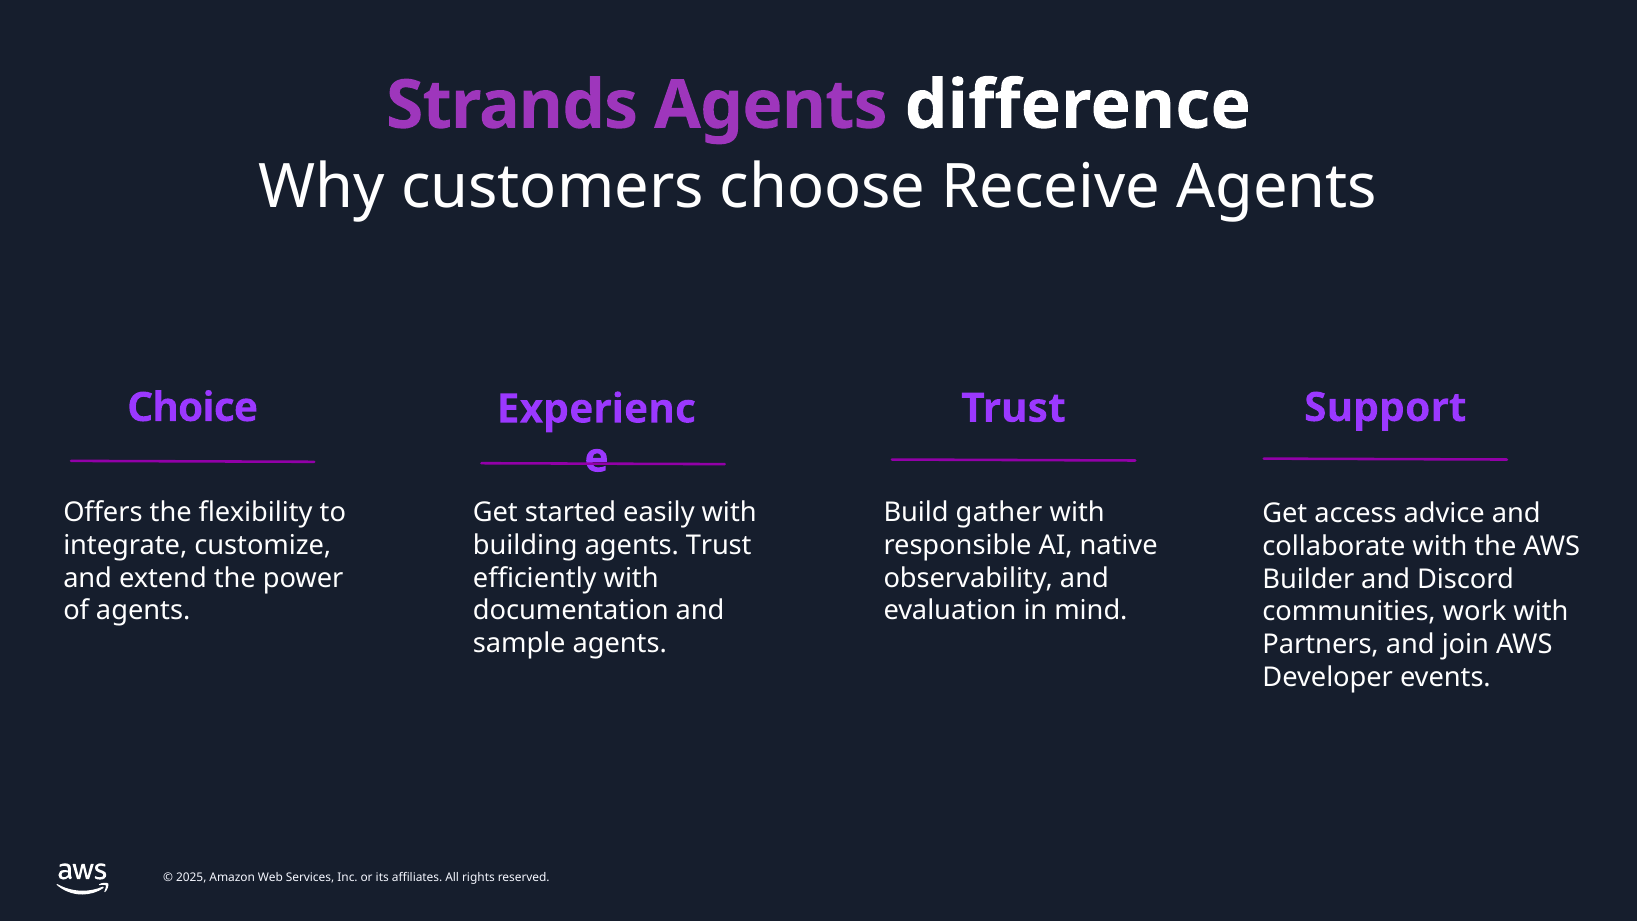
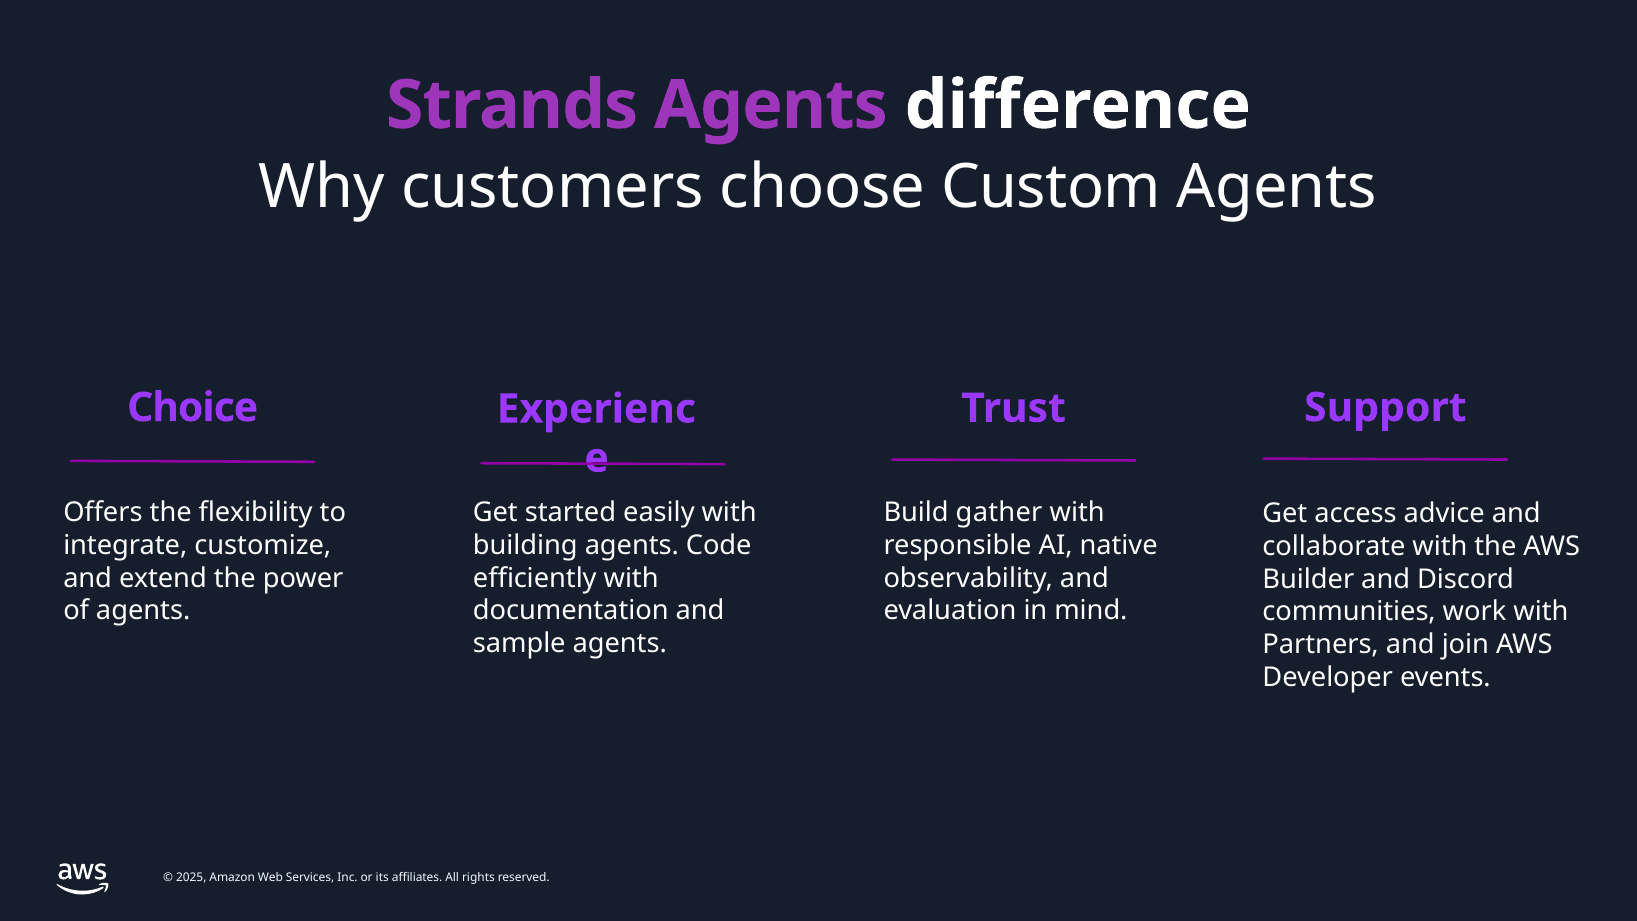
Receive: Receive -> Custom
agents Trust: Trust -> Code
